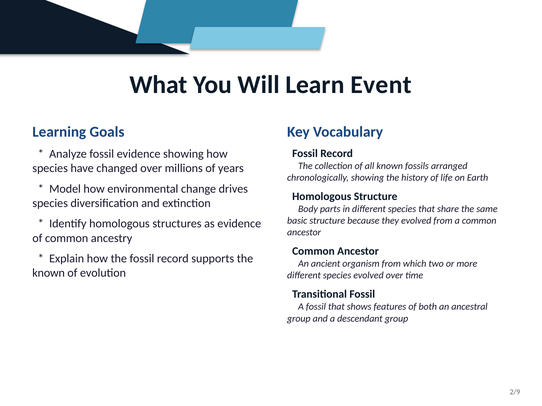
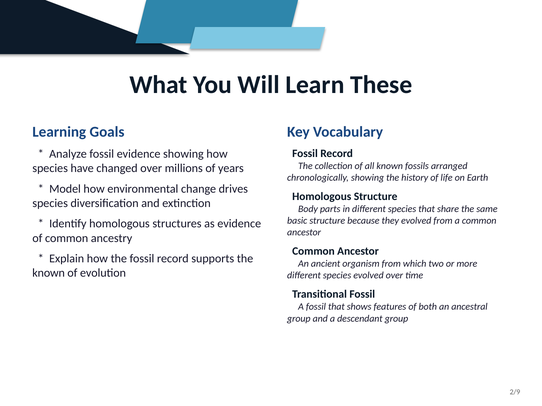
Event: Event -> These
